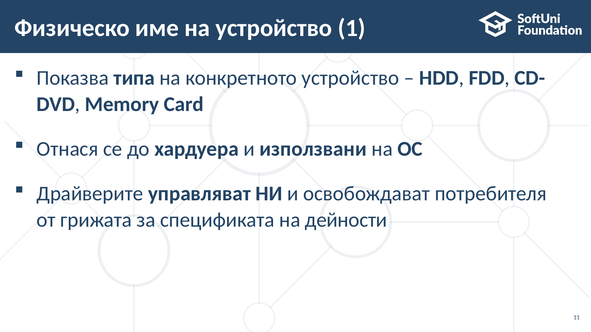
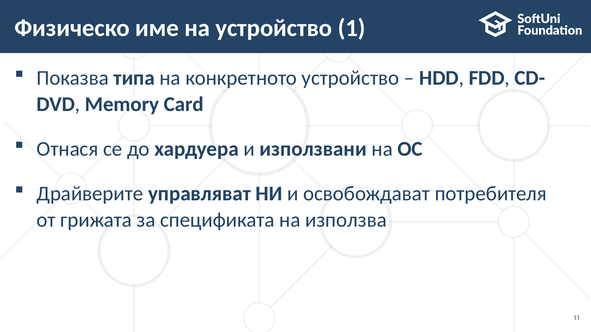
дейности: дейности -> използва
